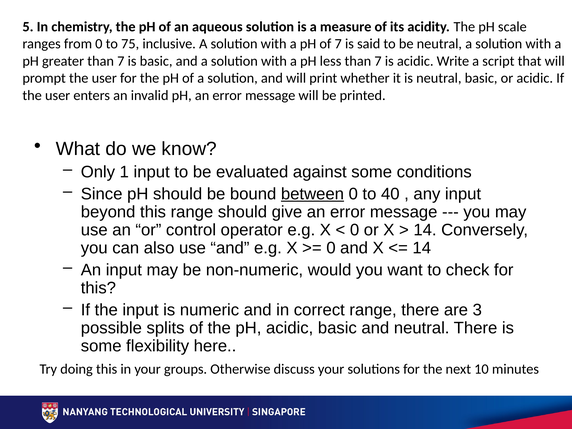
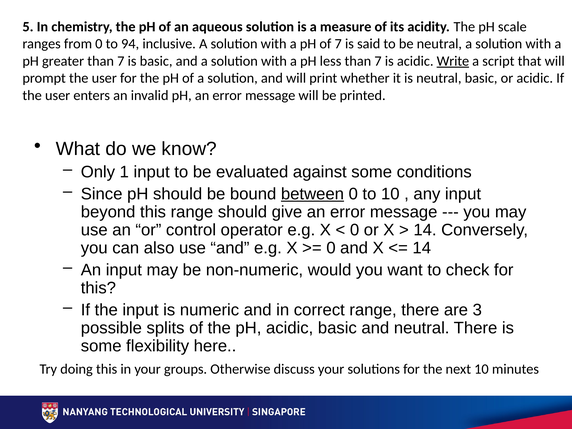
75: 75 -> 94
Write underline: none -> present
to 40: 40 -> 10
